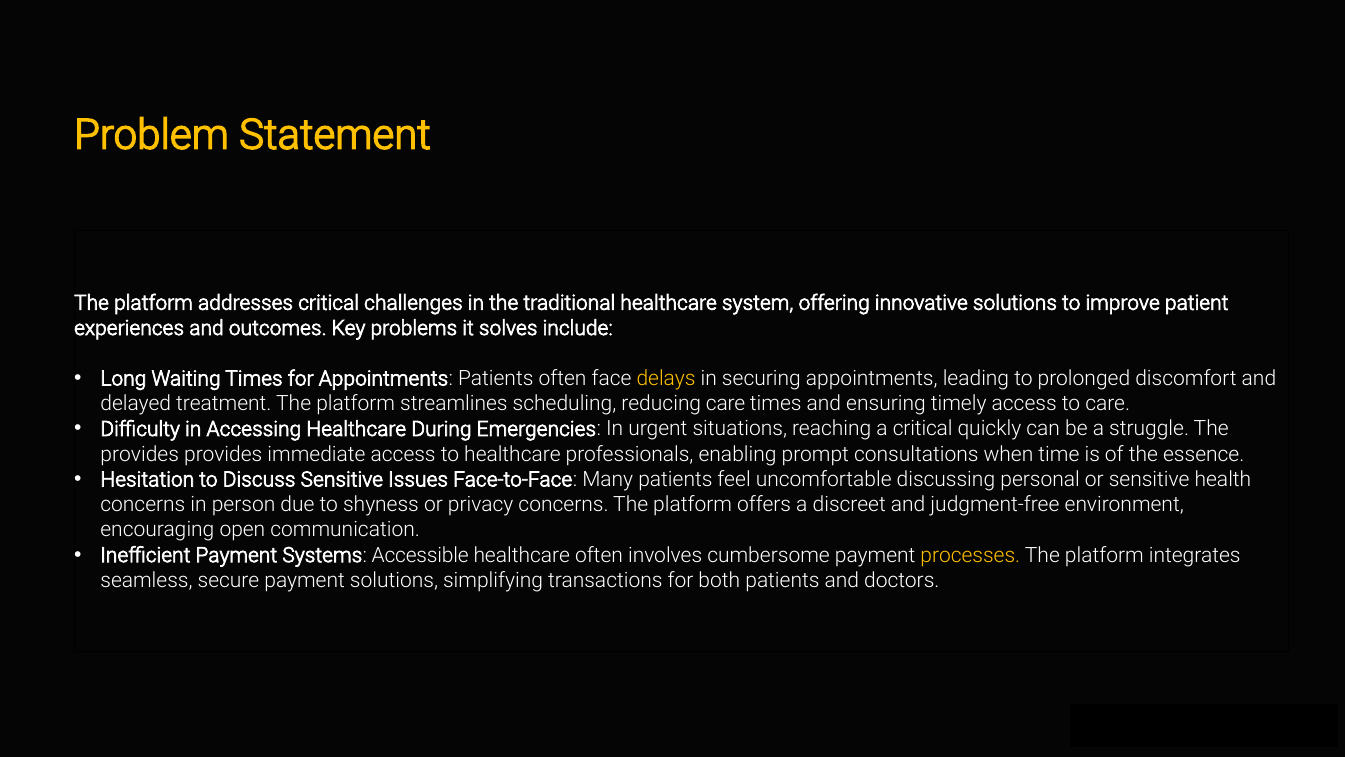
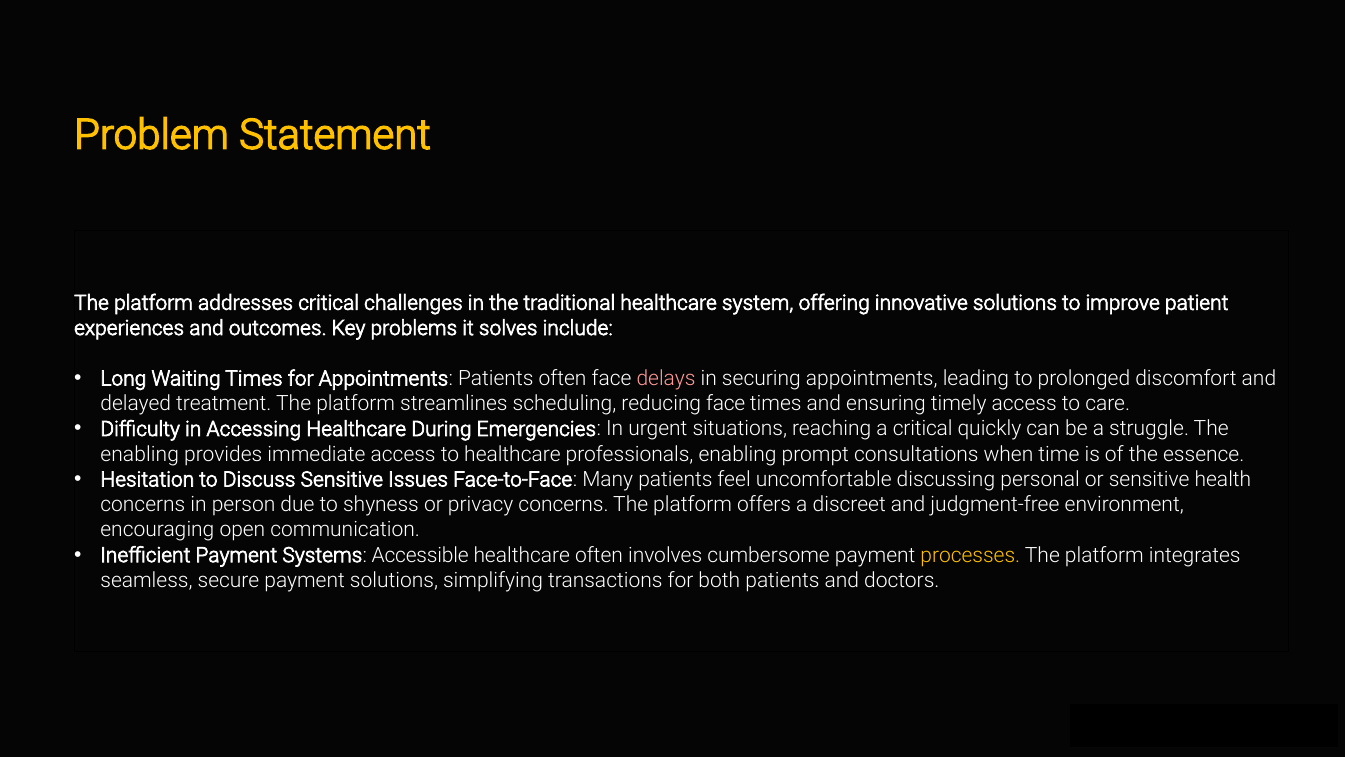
delays colour: yellow -> pink
reducing care: care -> face
provides at (140, 454): provides -> enabling
